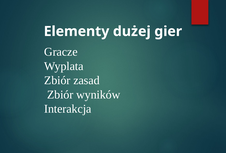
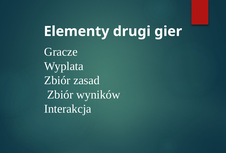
dużej: dużej -> drugi
